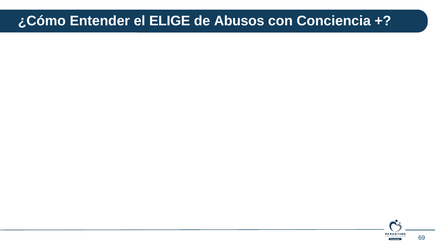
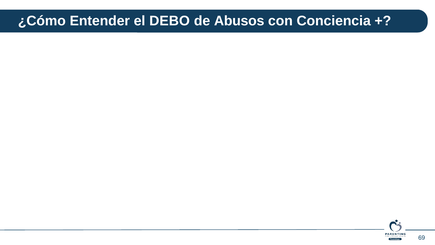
ELIGE: ELIGE -> DEBO
